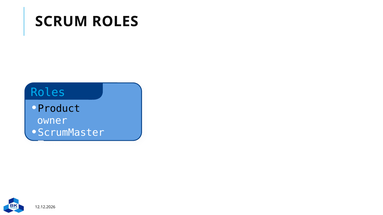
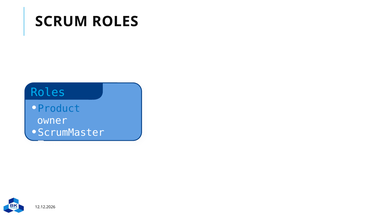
Product colour: black -> blue
